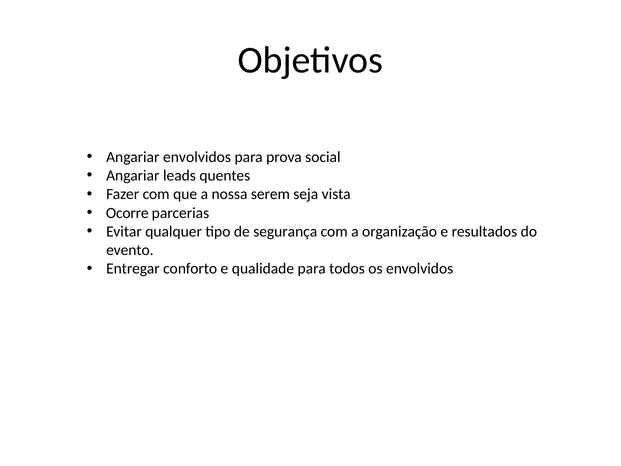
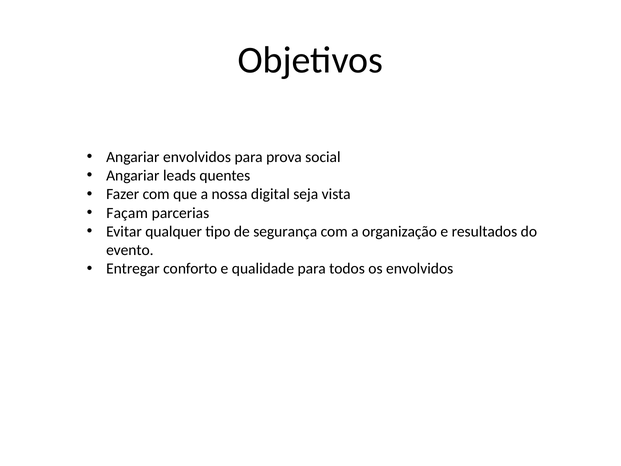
serem: serem -> digital
Ocorre: Ocorre -> Façam
